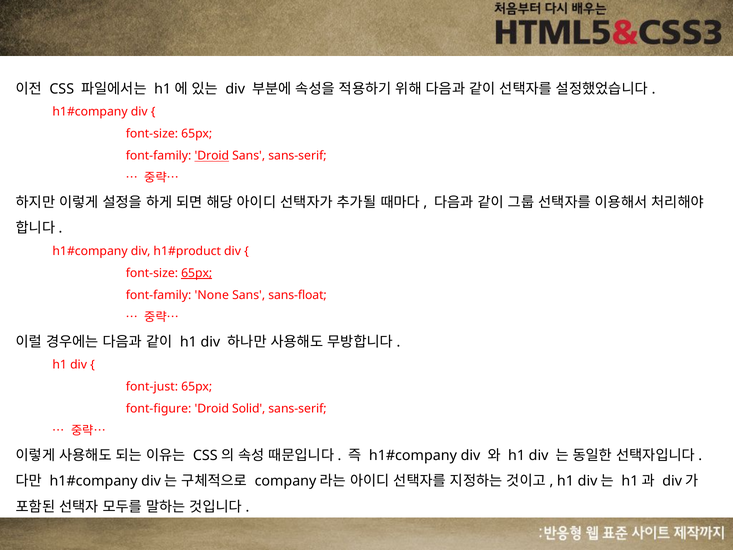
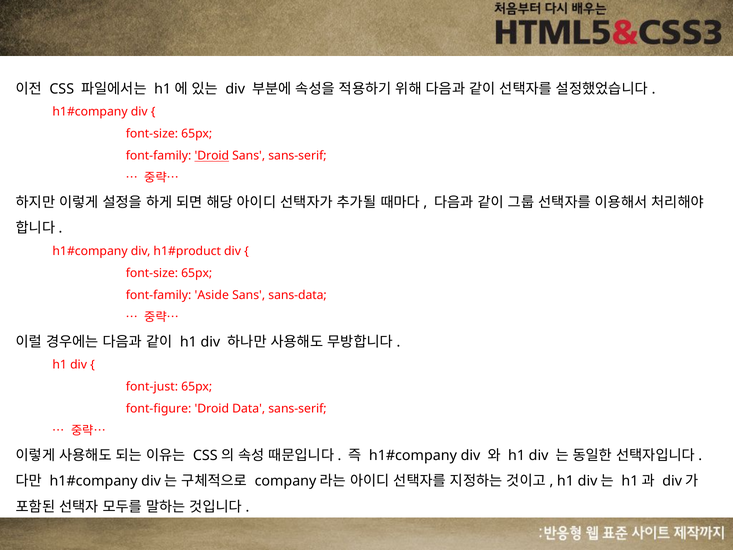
65px at (197, 273) underline: present -> none
None: None -> Aside
sans-float: sans-float -> sans-data
Solid: Solid -> Data
